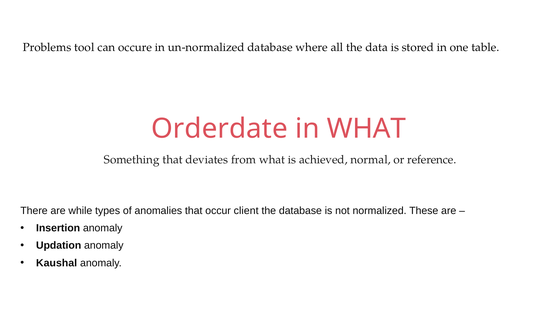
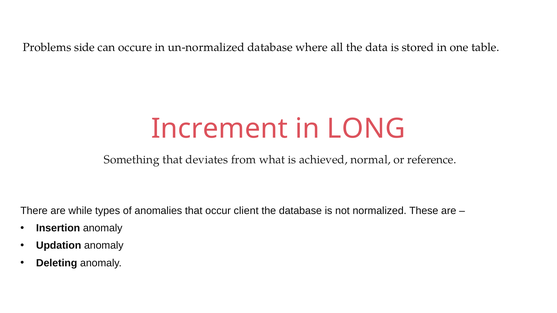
tool: tool -> side
Orderdate: Orderdate -> Increment
in WHAT: WHAT -> LONG
Kaushal: Kaushal -> Deleting
